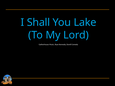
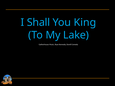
Lake: Lake -> King
Lord: Lord -> Lake
